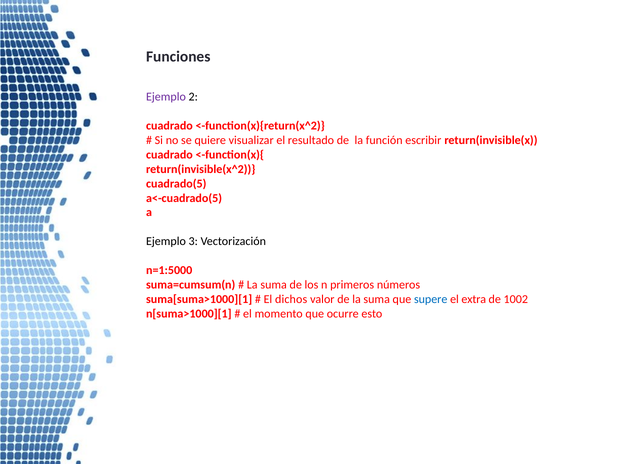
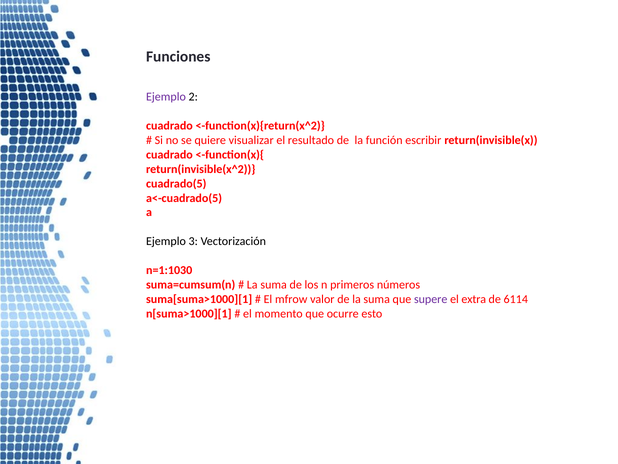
n=1:5000: n=1:5000 -> n=1:1030
dichos: dichos -> mfrow
supere colour: blue -> purple
1002: 1002 -> 6114
